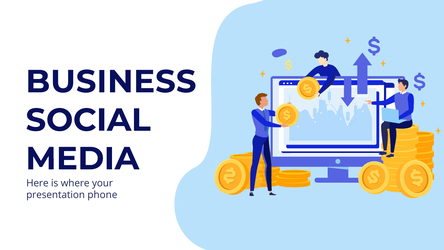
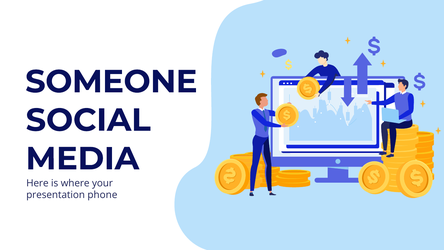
BUSINESS: BUSINESS -> SOMEONE
